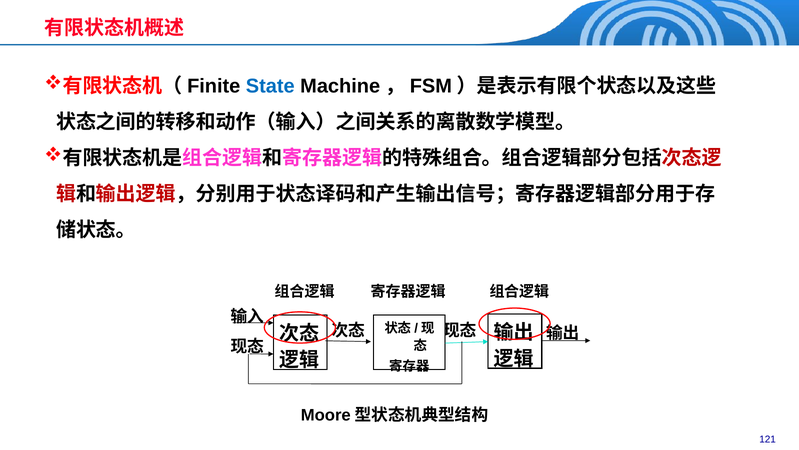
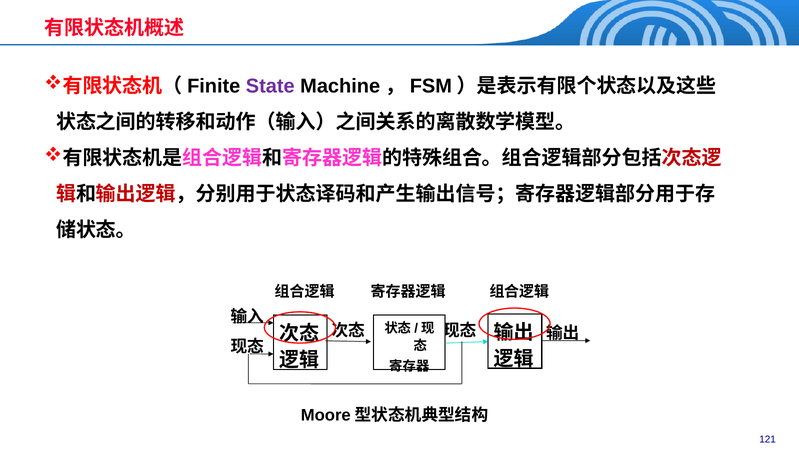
State colour: blue -> purple
